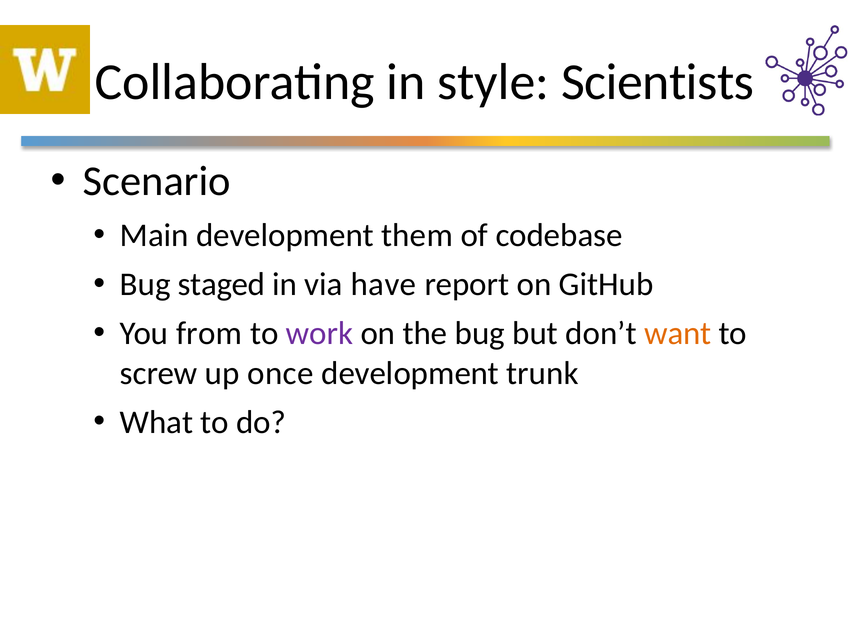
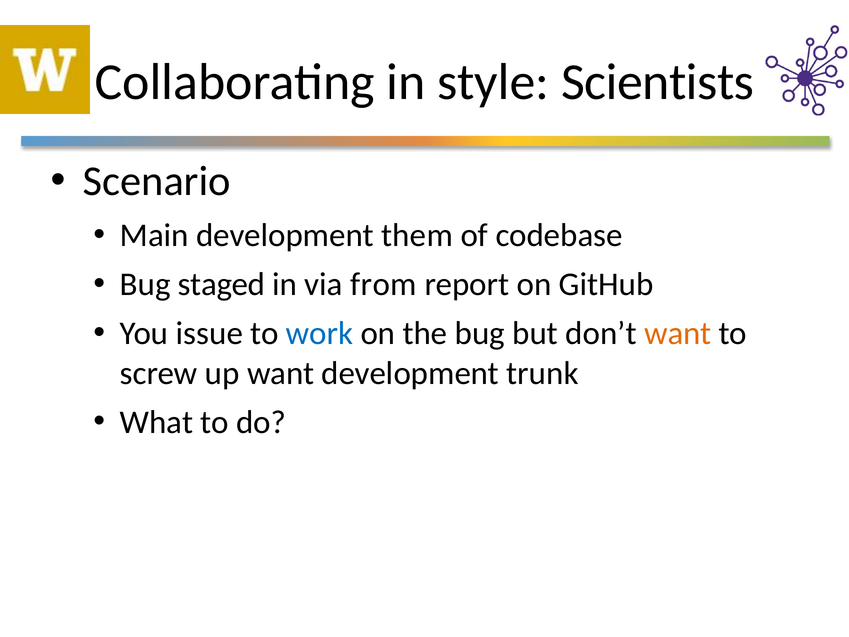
have: have -> from
from: from -> issue
work colour: purple -> blue
up once: once -> want
